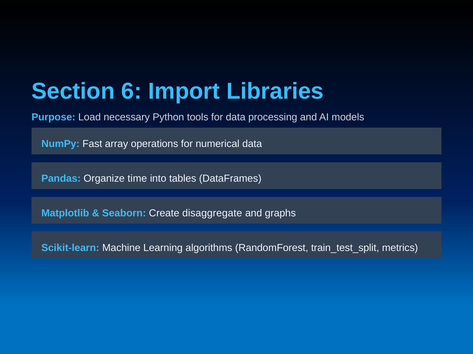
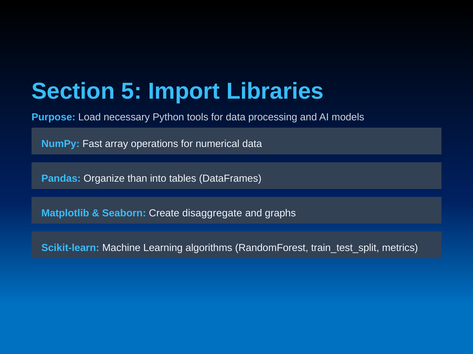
6: 6 -> 5
time: time -> than
